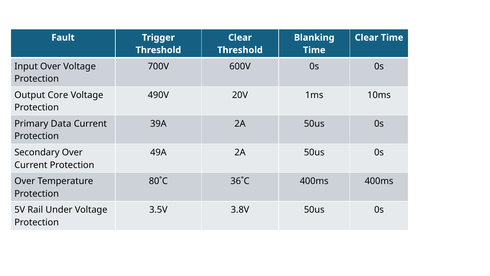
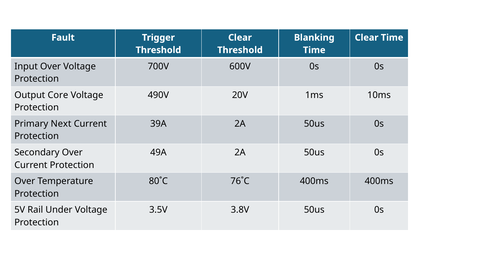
Data: Data -> Next
36˚C: 36˚C -> 76˚C
